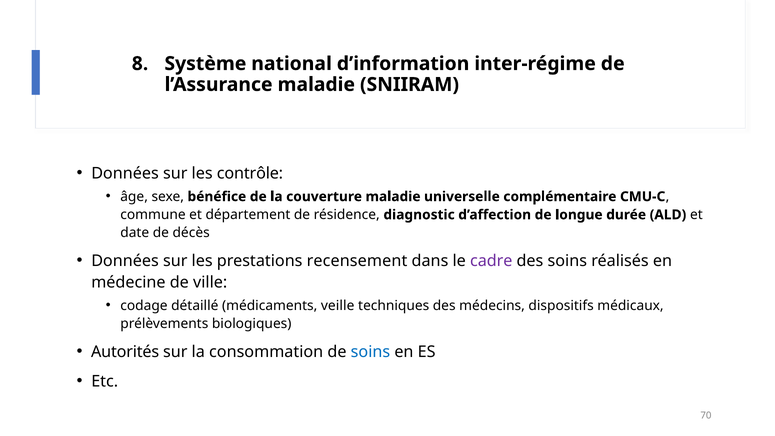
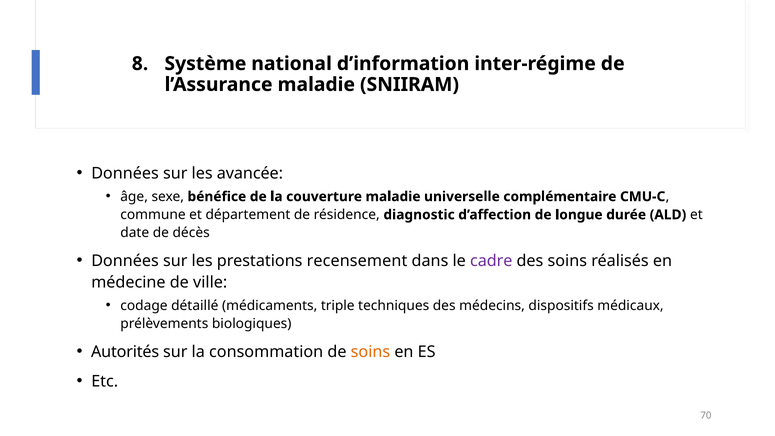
contrôle: contrôle -> avancée
veille: veille -> triple
soins at (370, 352) colour: blue -> orange
